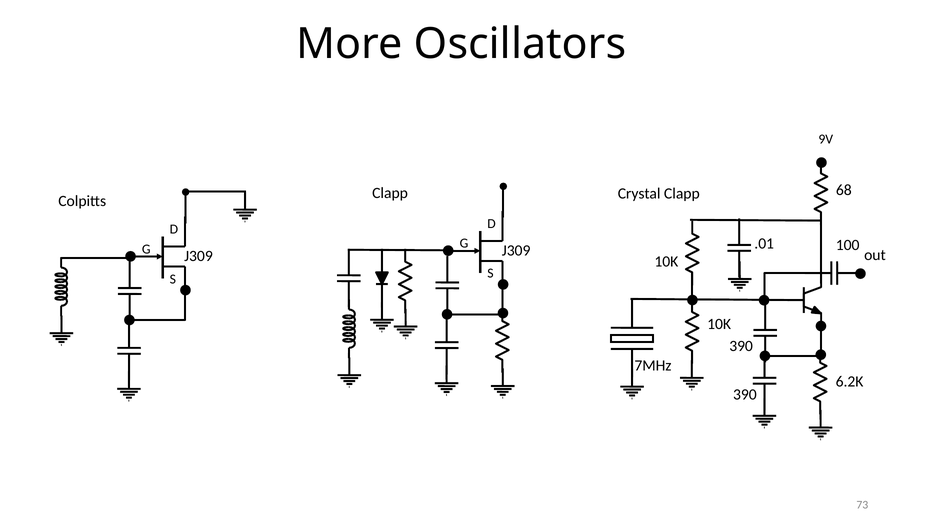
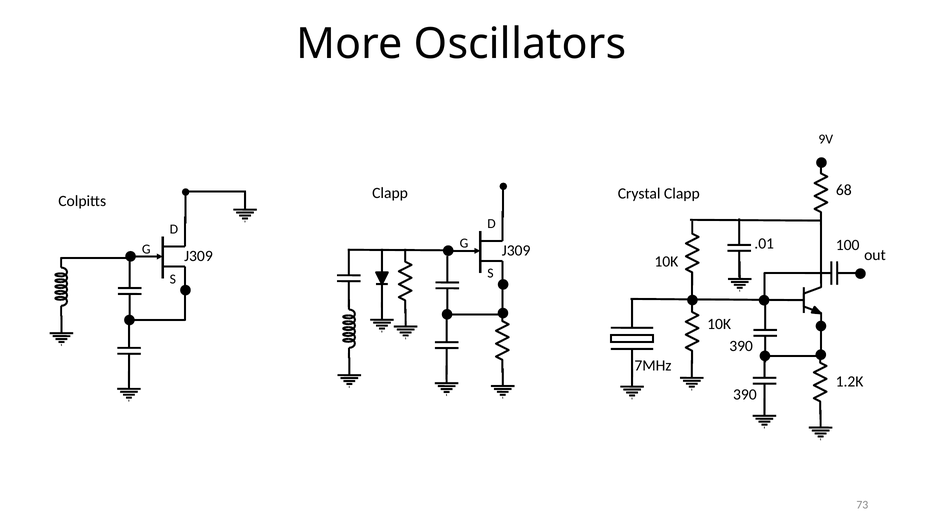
6.2K: 6.2K -> 1.2K
